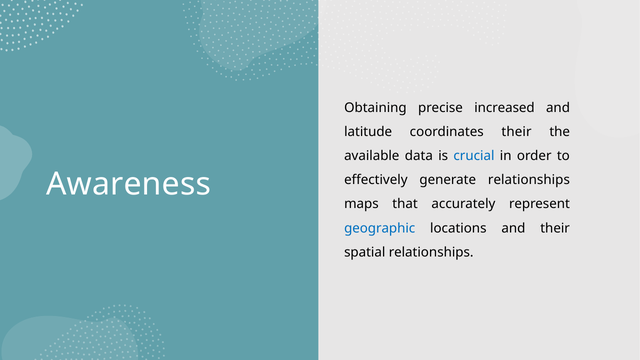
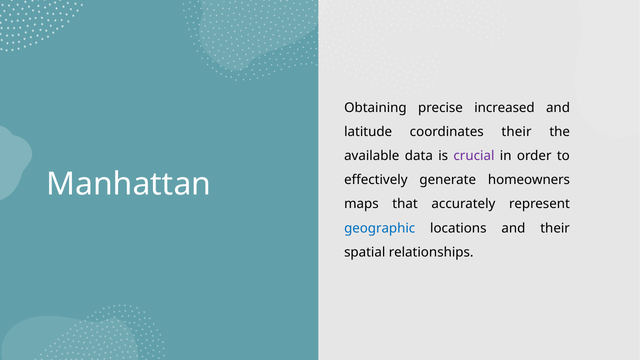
crucial colour: blue -> purple
Awareness: Awareness -> Manhattan
generate relationships: relationships -> homeowners
